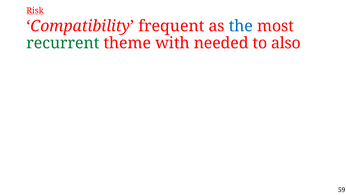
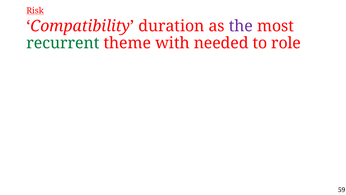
frequent: frequent -> duration
the colour: blue -> purple
also: also -> role
